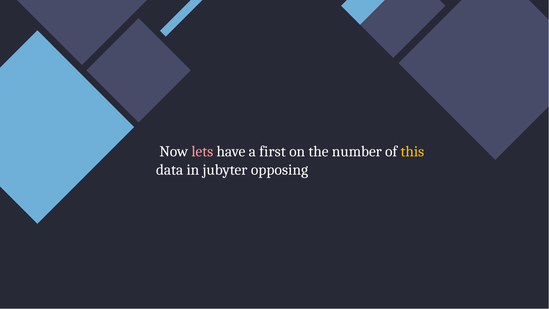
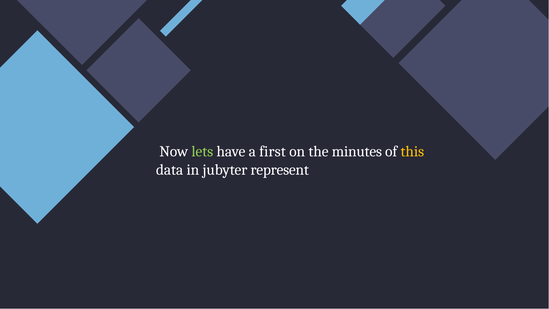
lets colour: pink -> light green
number: number -> minutes
opposing: opposing -> represent
